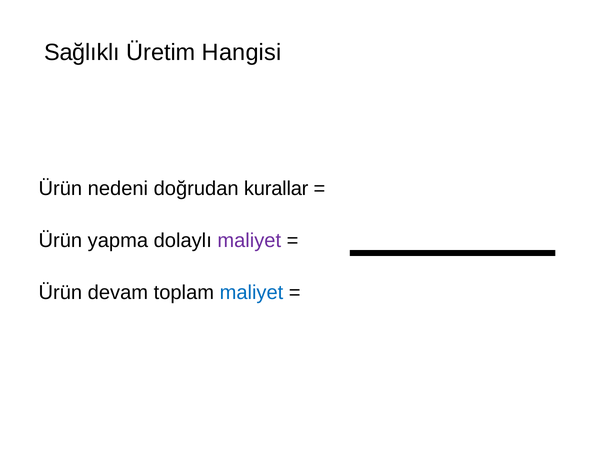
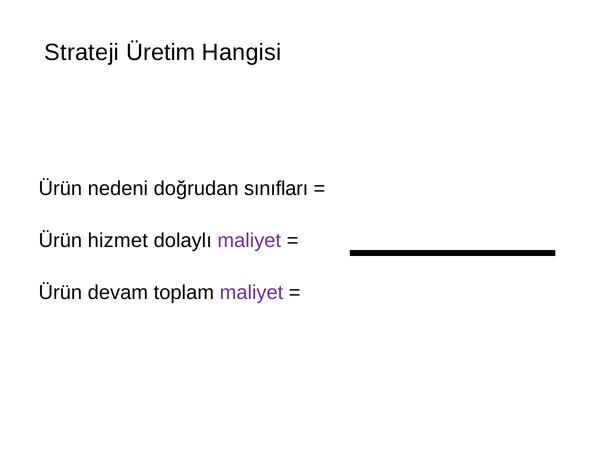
Sağlıklı: Sağlıklı -> Strateji
kurallar: kurallar -> sınıfları
yapma: yapma -> hizmet
maliyet at (251, 293) colour: blue -> purple
